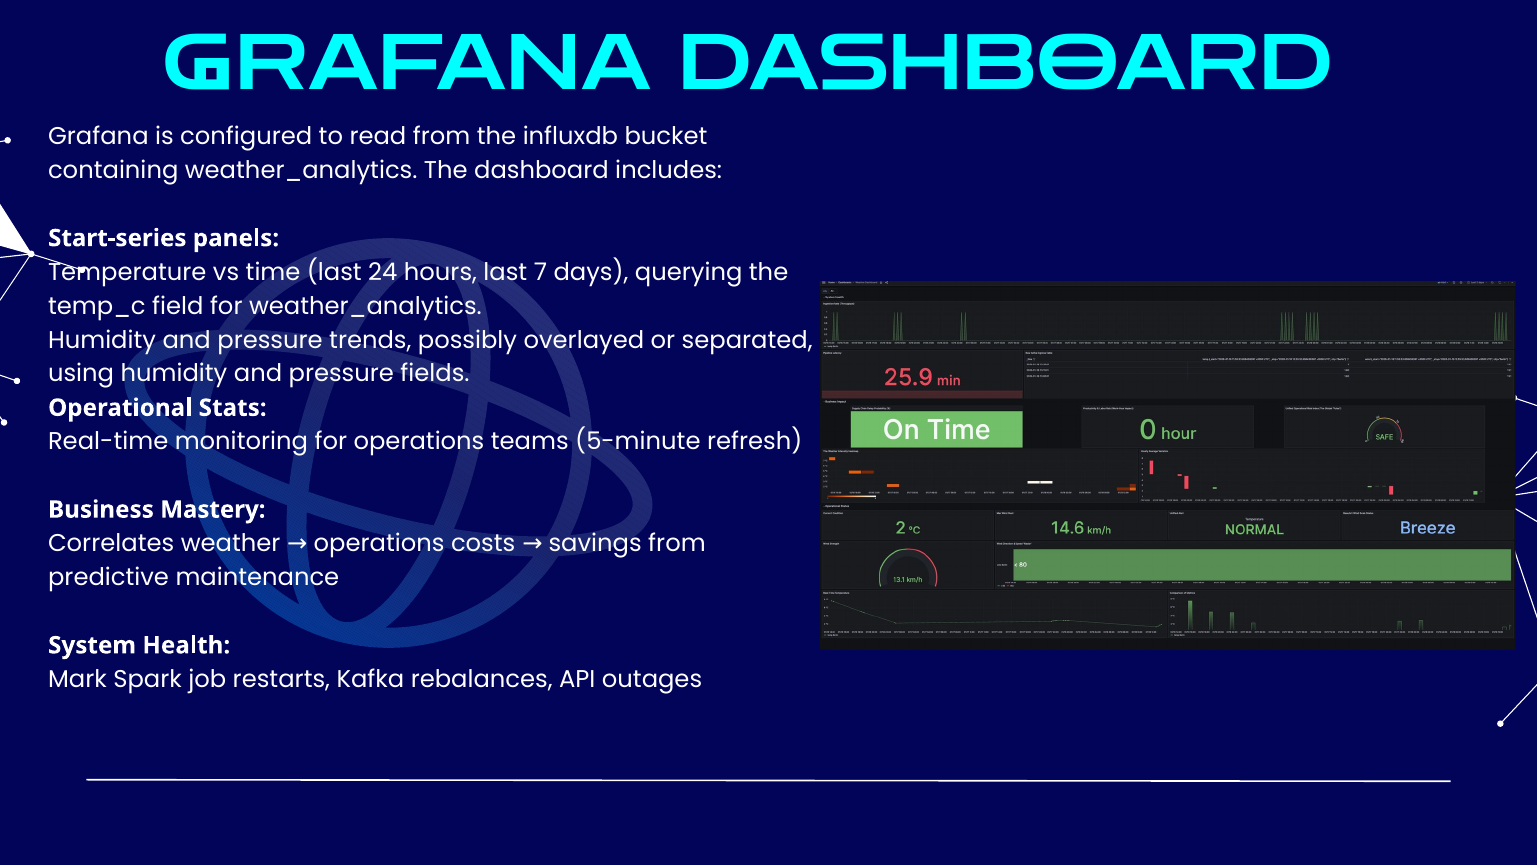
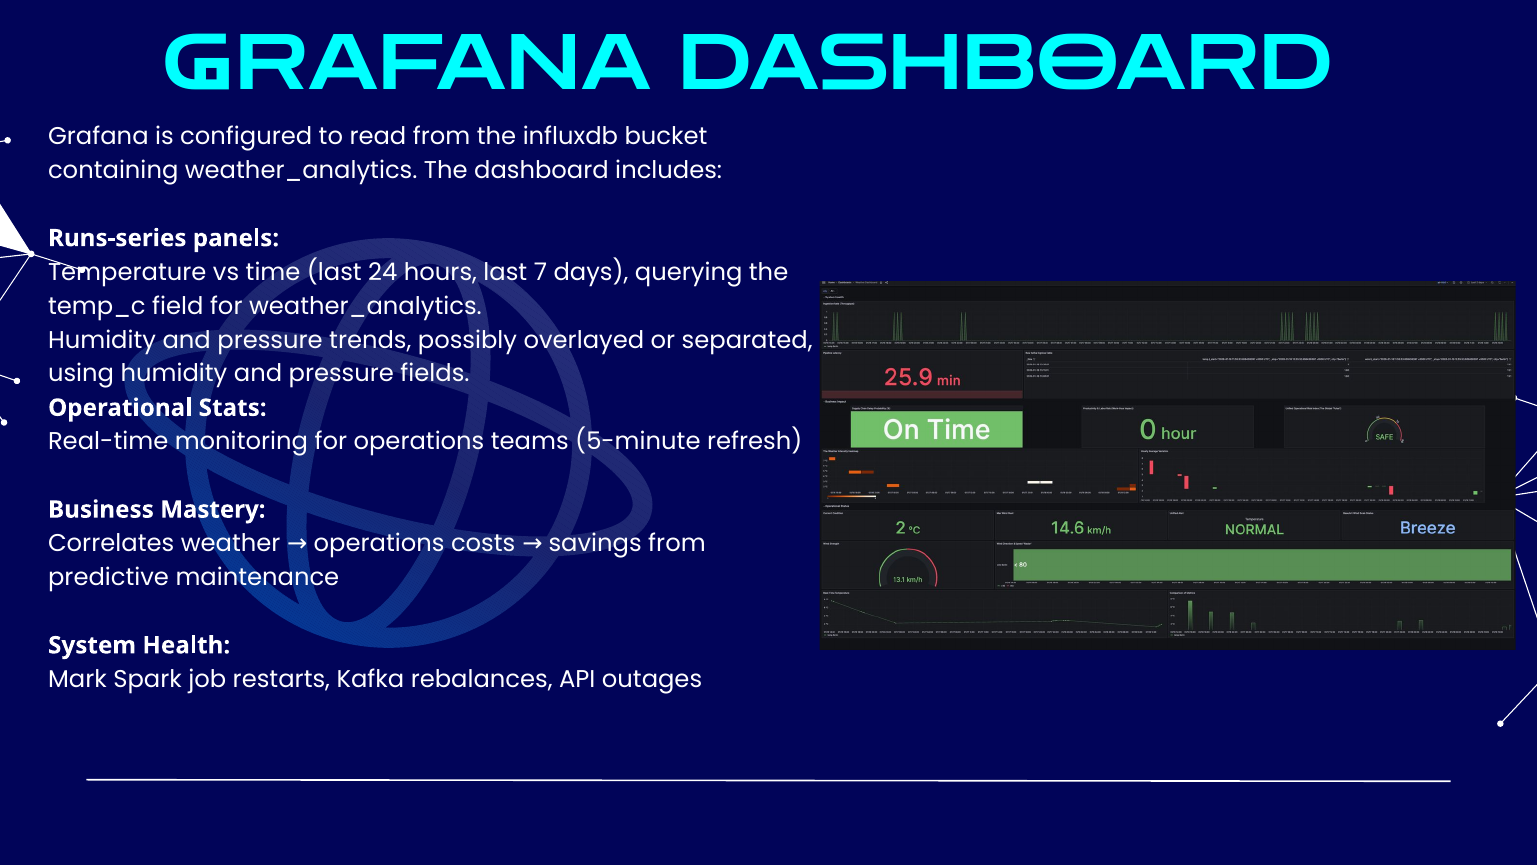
Start‑series: Start‑series -> Runs‑series
